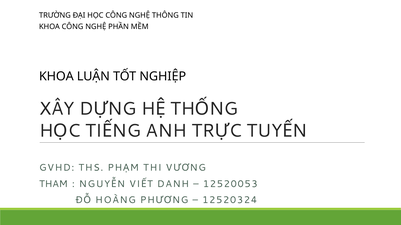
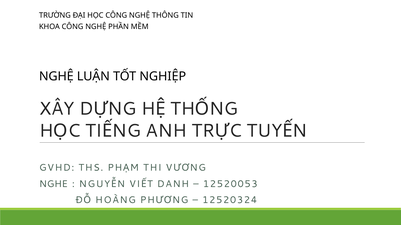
KHOA at (56, 77): KHOA -> NGHỆ
THAM: THAM -> NGHE
